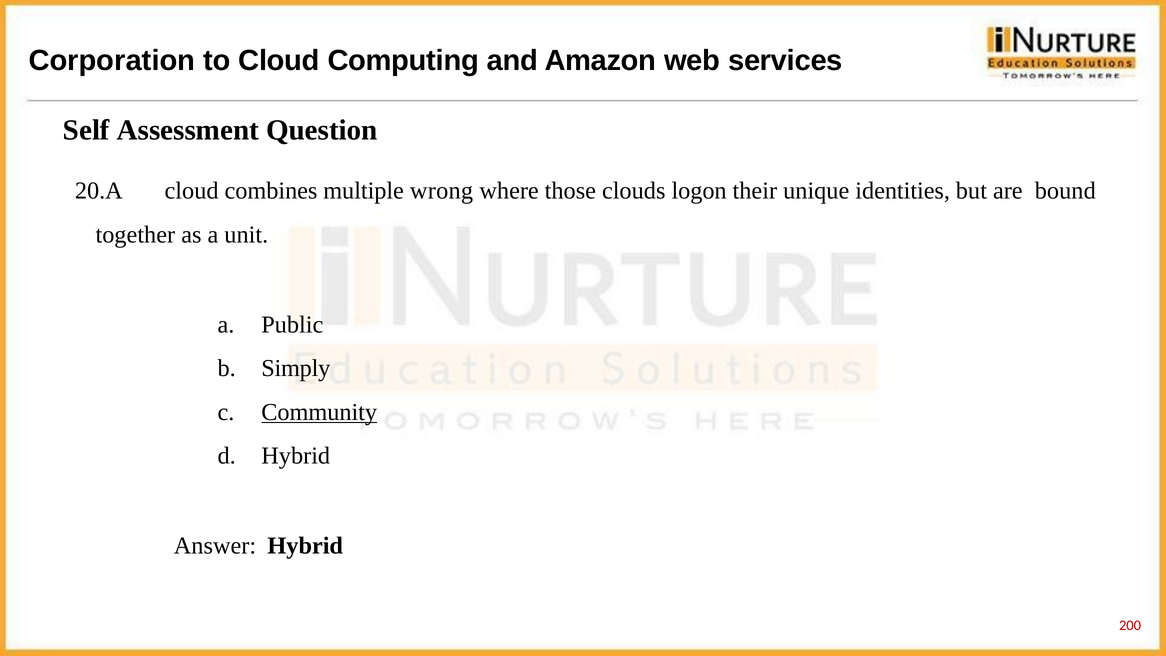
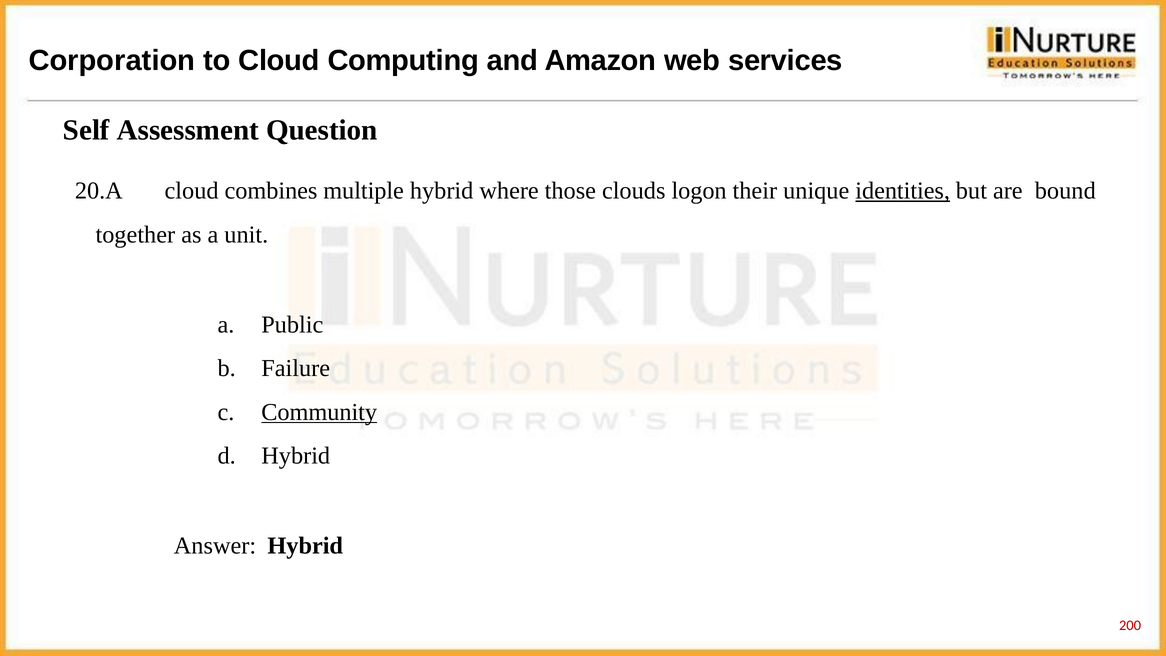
multiple wrong: wrong -> hybrid
identities underline: none -> present
Simply: Simply -> Failure
